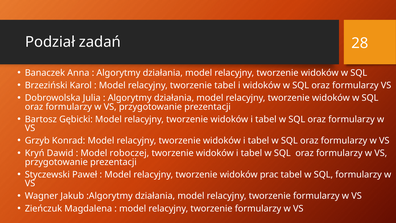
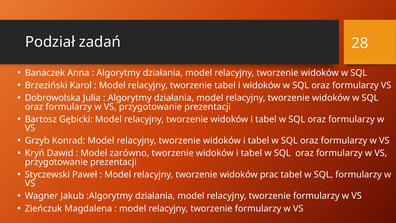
roboczej: roboczej -> zarówno
